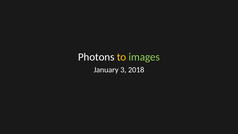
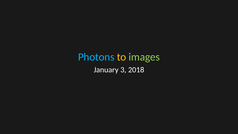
Photons colour: white -> light blue
